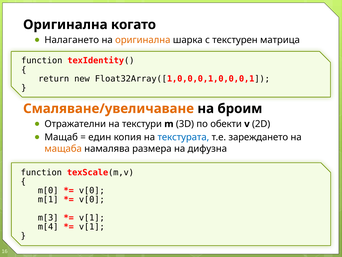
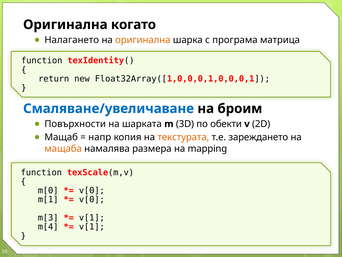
текстурен: текстурен -> програма
Смаляване/увеличаване colour: orange -> blue
Отражателни: Отражателни -> Повърхности
текстури: текстури -> шарката
един: един -> напр
текстурата colour: blue -> orange
дифузна: дифузна -> mapping
